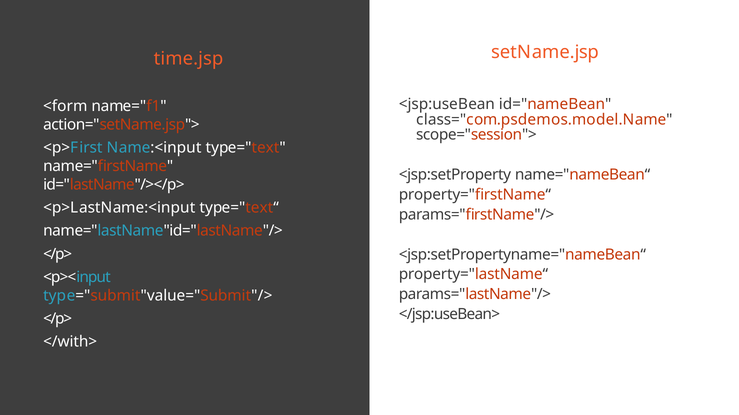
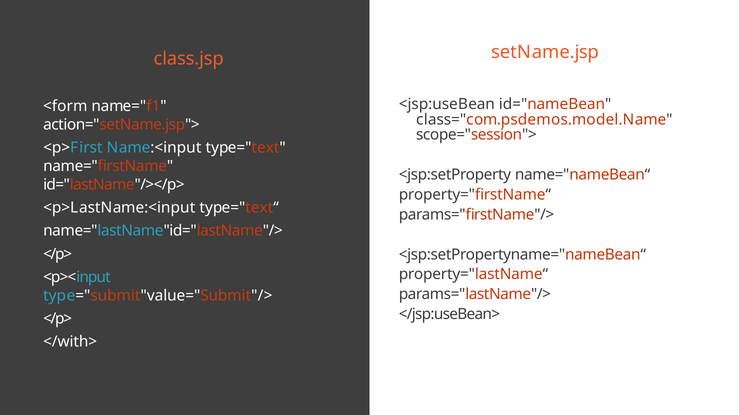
time.jsp: time.jsp -> class.jsp
